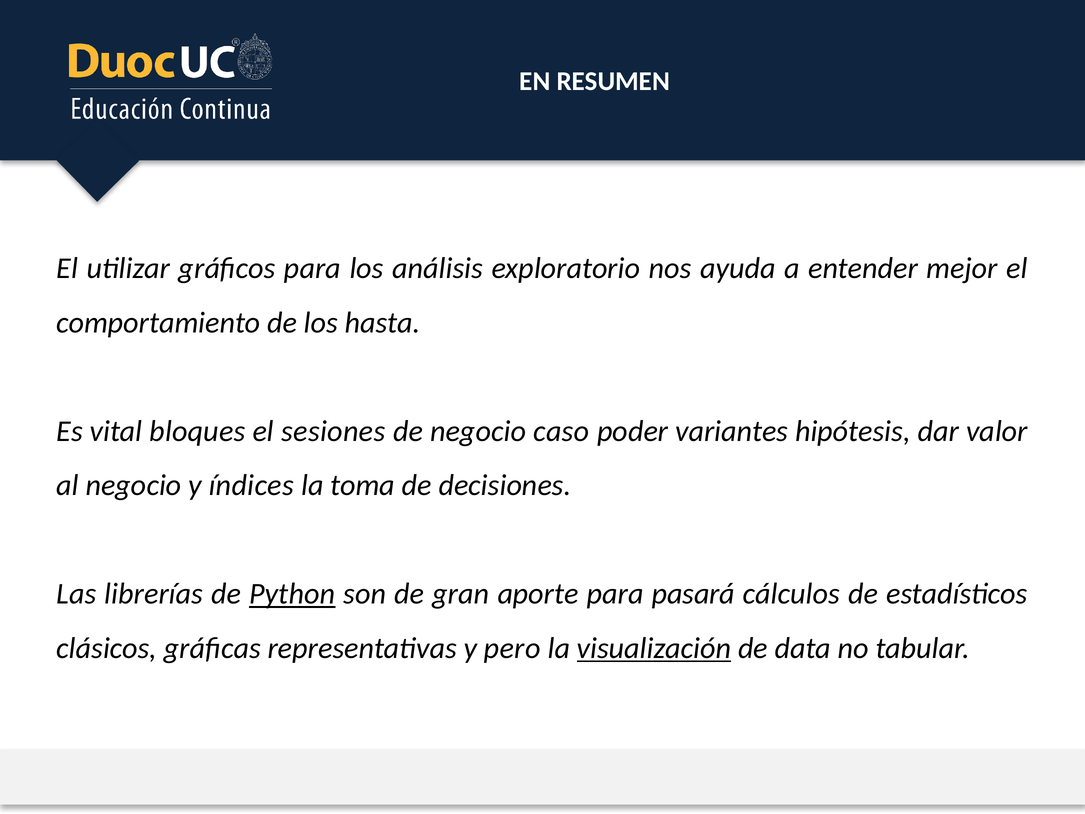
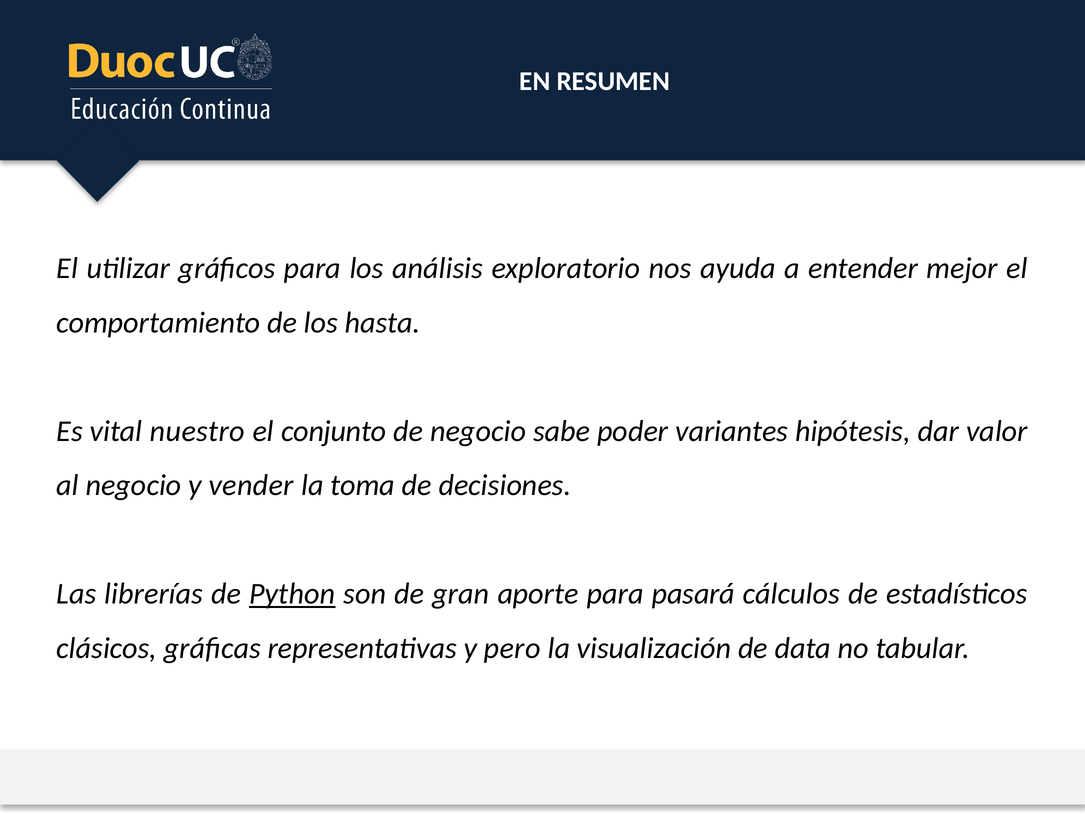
bloques: bloques -> nuestro
sesiones: sesiones -> conjunto
caso: caso -> sabe
índices: índices -> vender
visualización underline: present -> none
